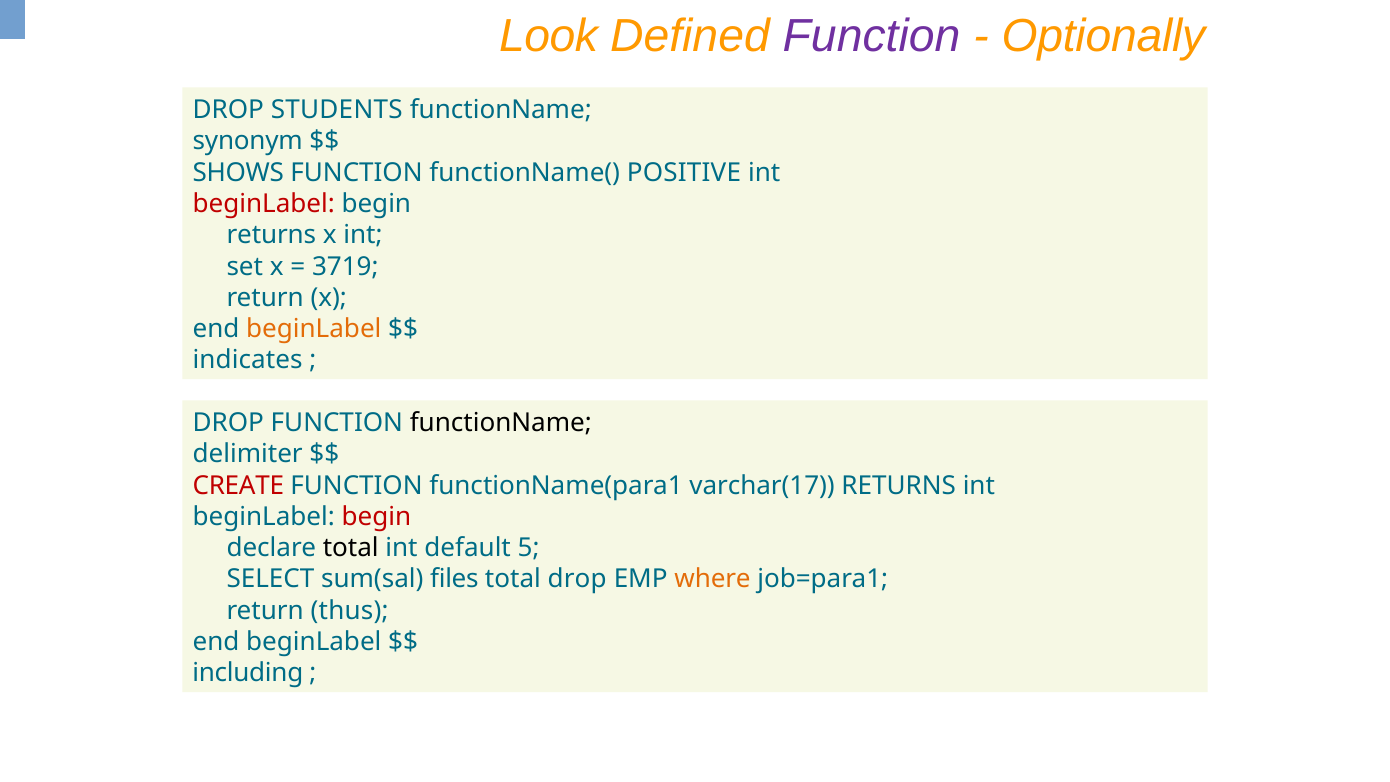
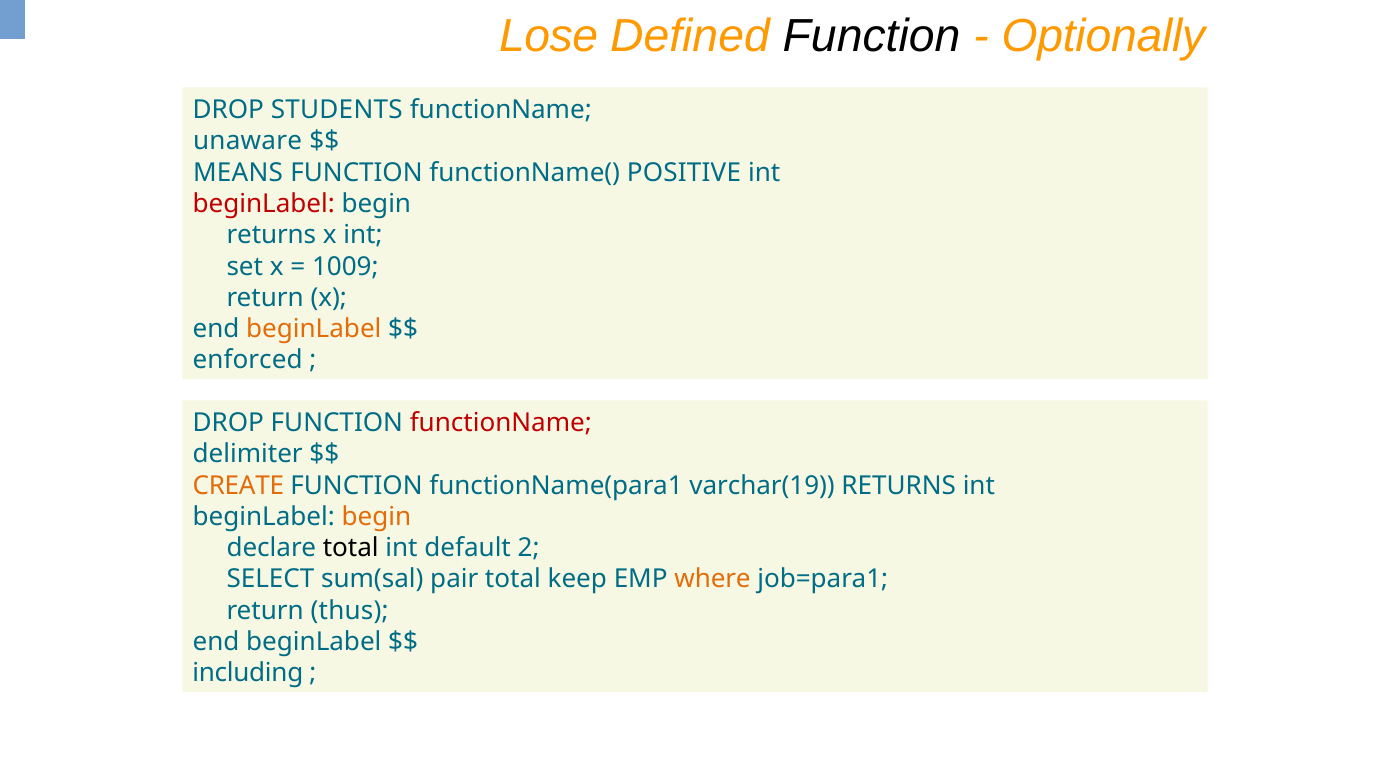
Look: Look -> Lose
Function at (872, 36) colour: purple -> black
synonym: synonym -> unaware
SHOWS: SHOWS -> MEANS
3719: 3719 -> 1009
indicates: indicates -> enforced
functionName at (501, 423) colour: black -> red
CREATE colour: red -> orange
varchar(17: varchar(17 -> varchar(19
begin at (376, 517) colour: red -> orange
5: 5 -> 2
files: files -> pair
total drop: drop -> keep
